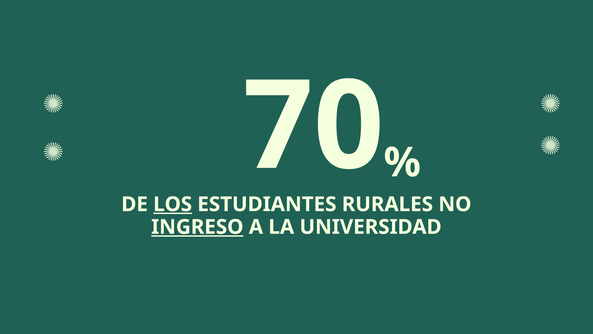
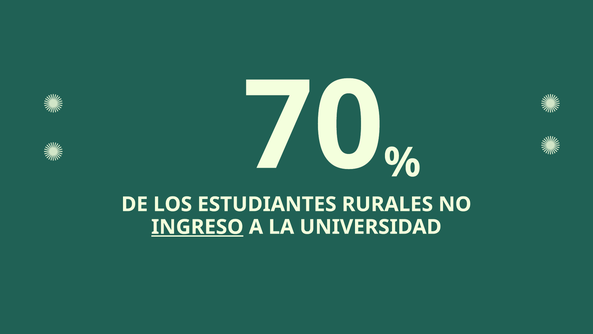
LOS underline: present -> none
